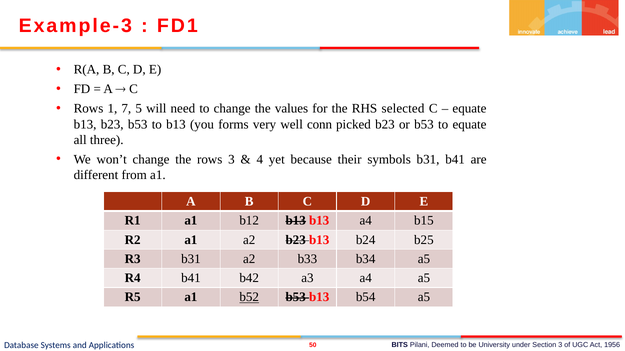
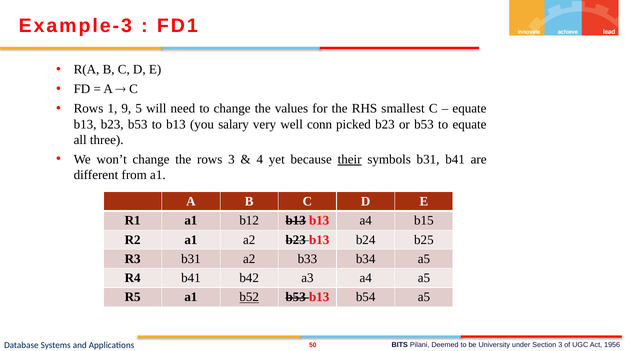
7: 7 -> 9
selected: selected -> smallest
forms: forms -> salary
their underline: none -> present
